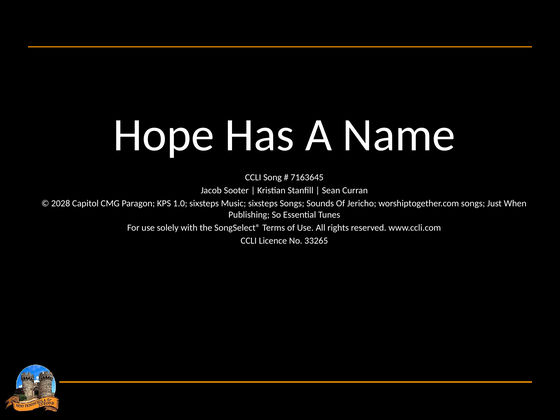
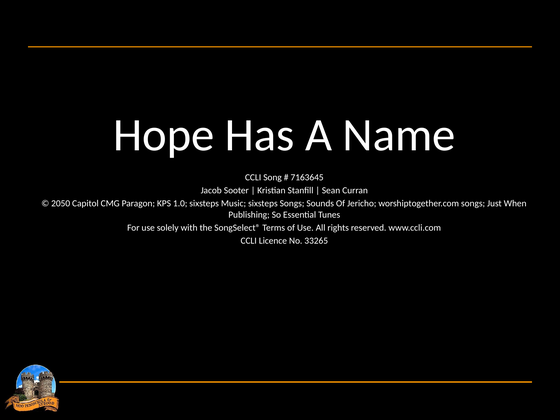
2028: 2028 -> 2050
